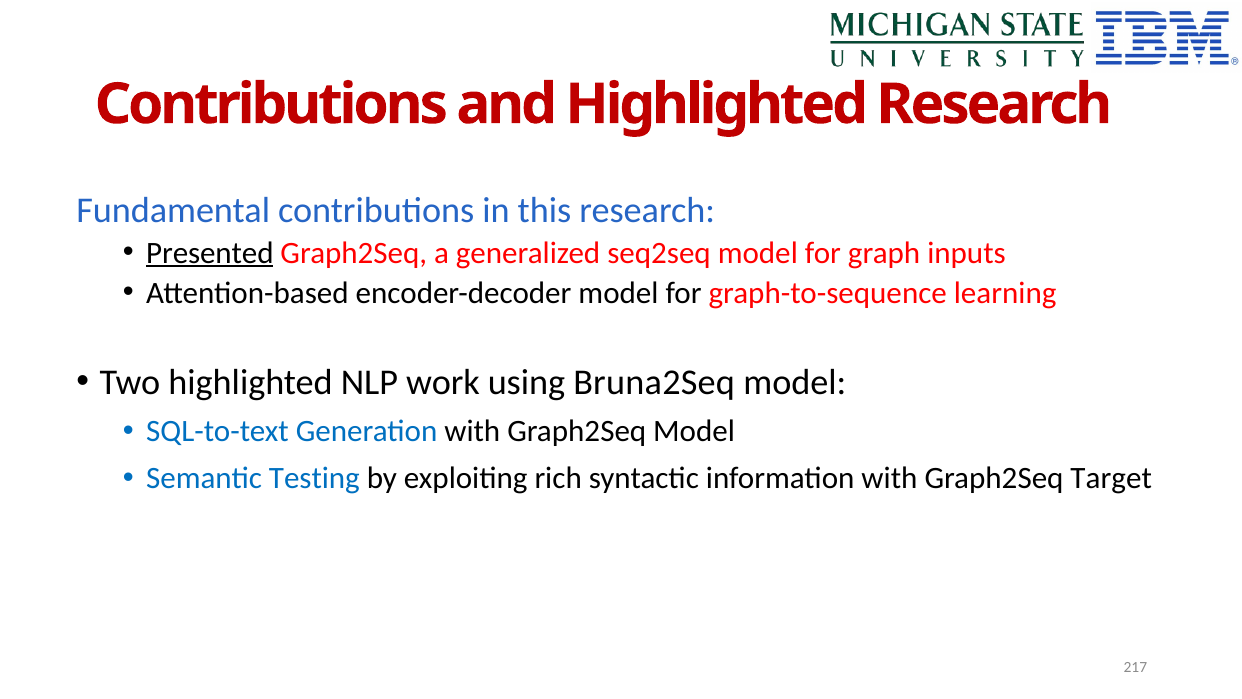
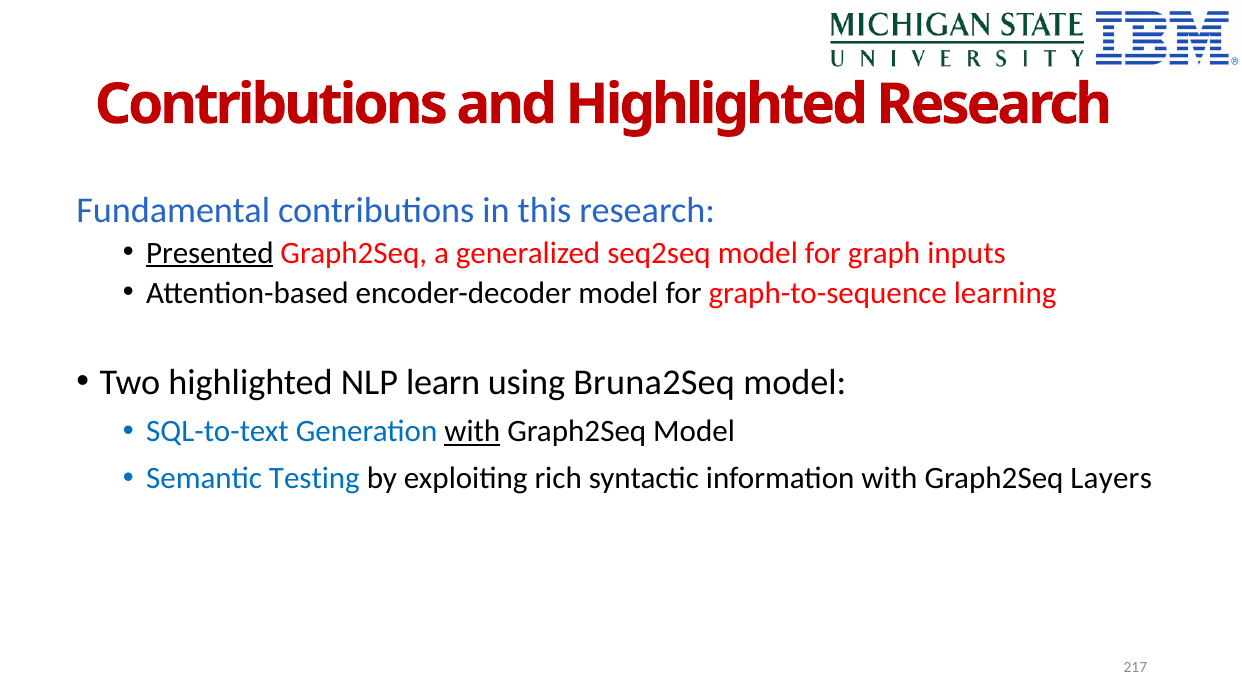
work: work -> learn
with at (472, 431) underline: none -> present
Target: Target -> Layers
